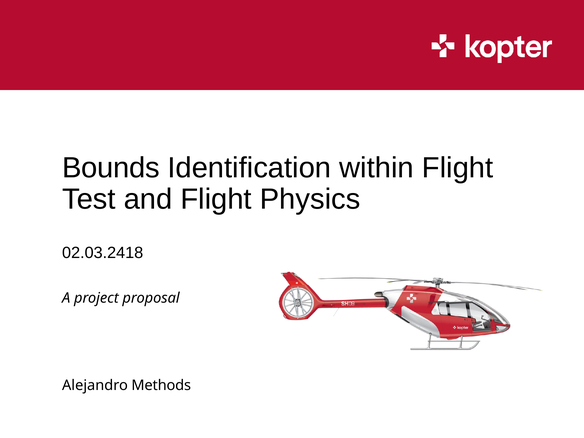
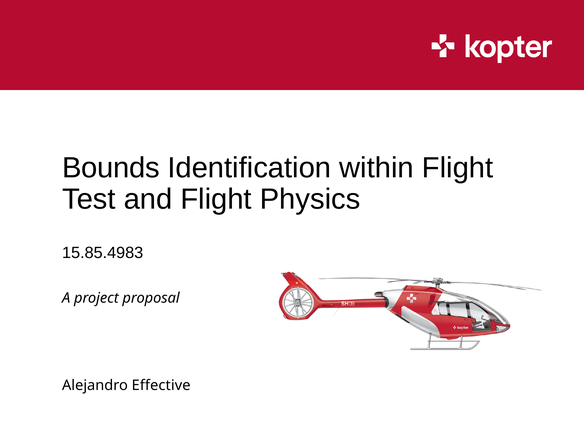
02.03.2418: 02.03.2418 -> 15.85.4983
Methods: Methods -> Effective
